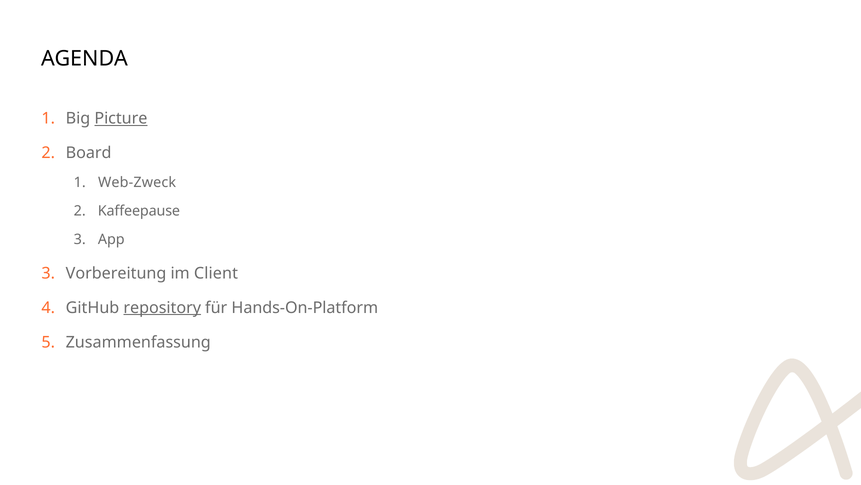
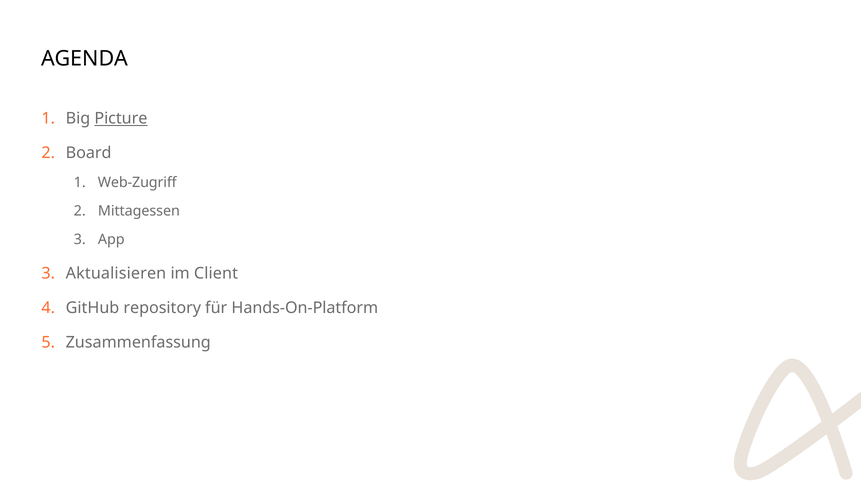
Web-Zweck: Web-Zweck -> Web-Zugriff
Kaffeepause: Kaffeepause -> Mittagessen
Vorbereitung: Vorbereitung -> Aktualisieren
repository underline: present -> none
